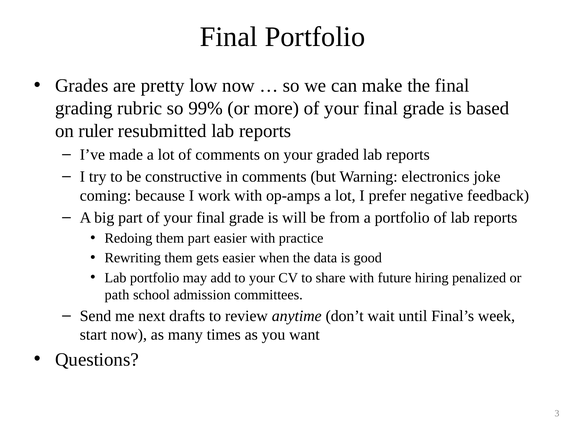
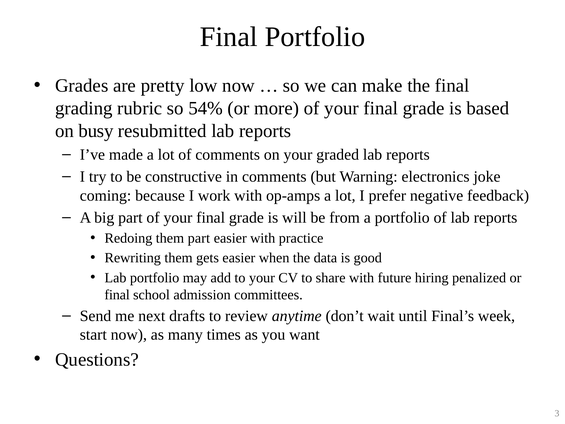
99%: 99% -> 54%
ruler: ruler -> busy
path at (117, 295): path -> final
